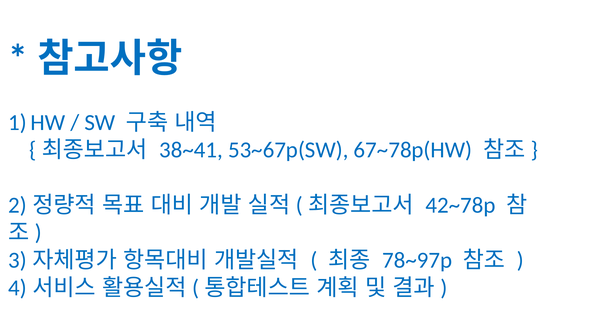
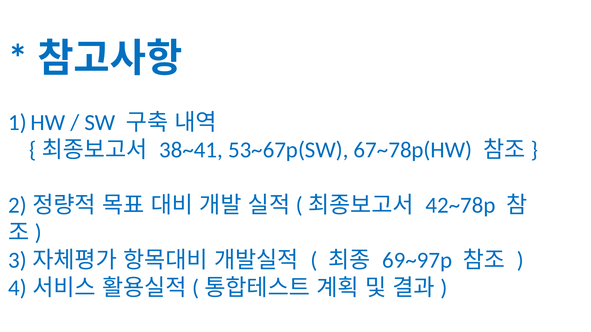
78~97p: 78~97p -> 69~97p
